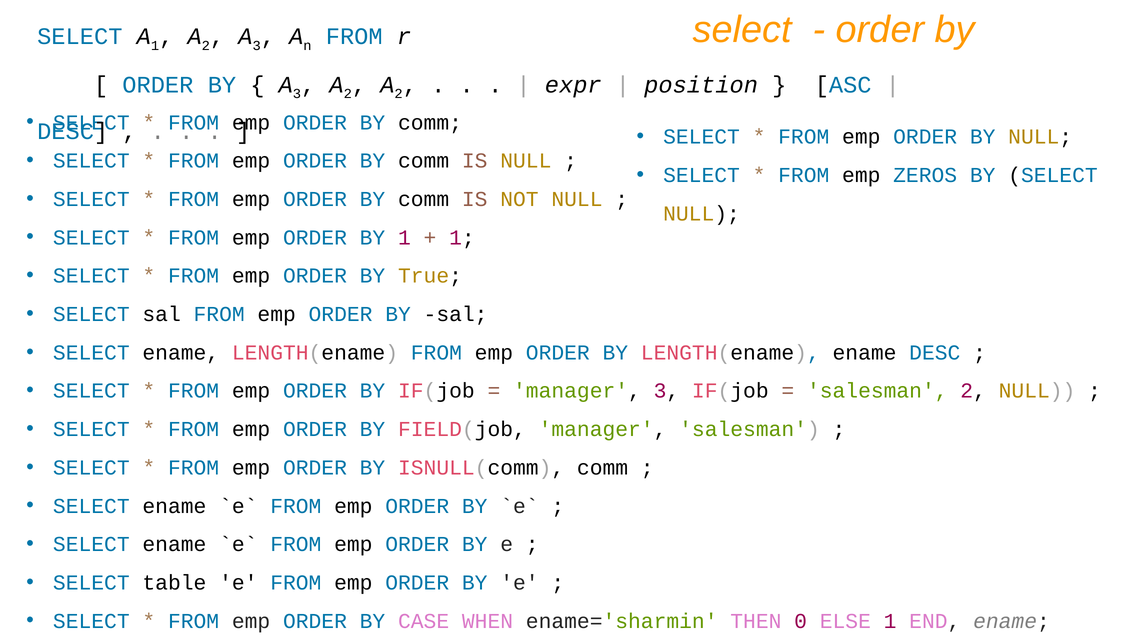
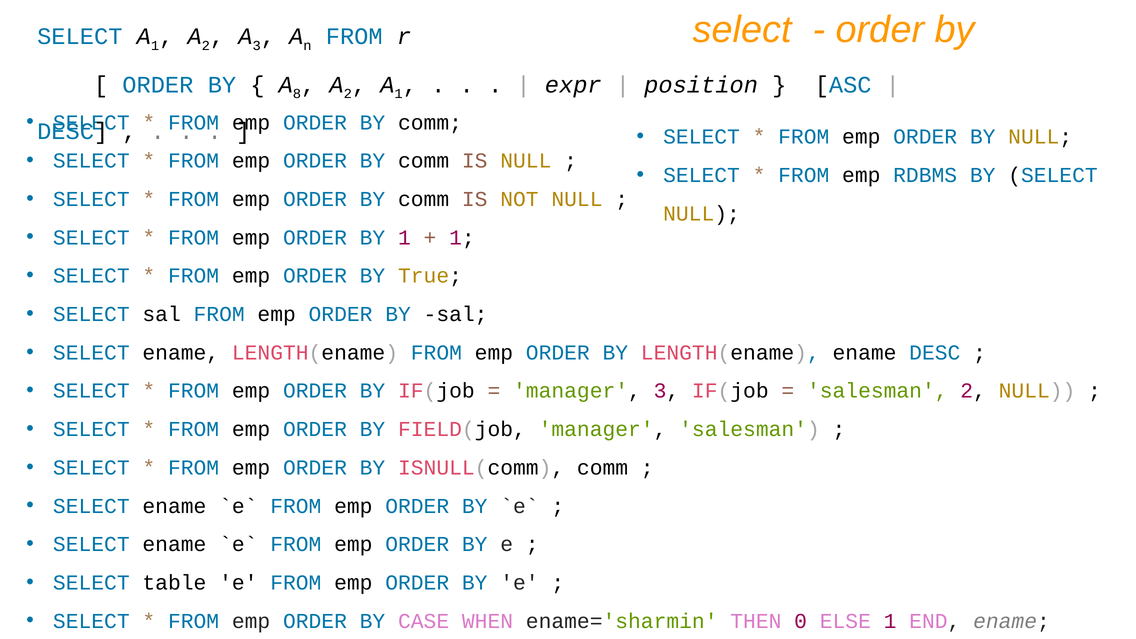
3 at (297, 94): 3 -> 8
2 at (399, 94): 2 -> 1
ZEROS: ZEROS -> RDBMS
